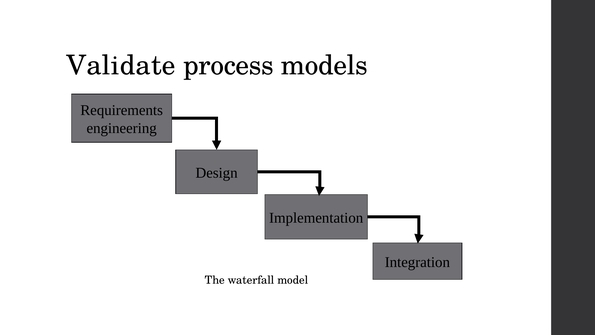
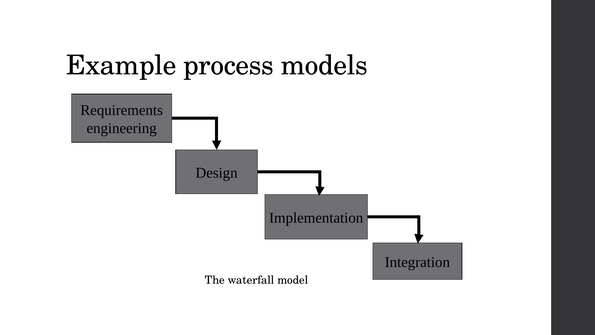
Validate: Validate -> Example
